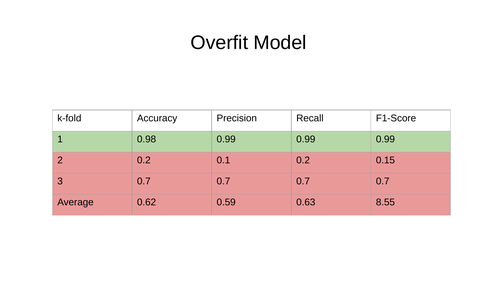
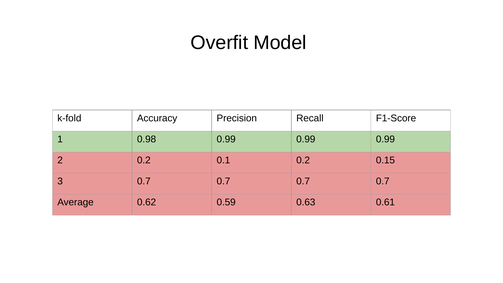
8.55: 8.55 -> 0.61
